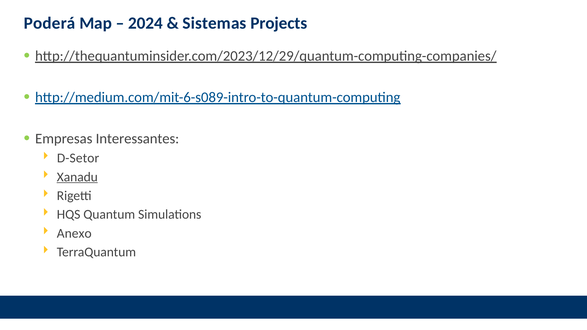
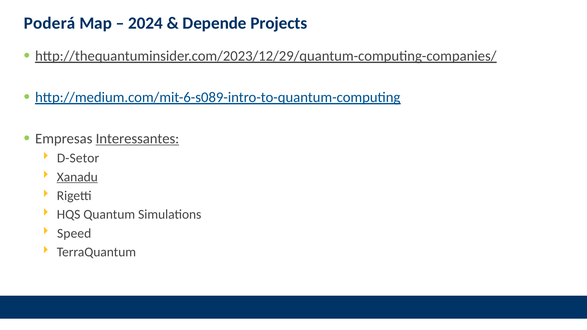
Sistemas: Sistemas -> Depende
Interessantes underline: none -> present
Anexo: Anexo -> Speed
